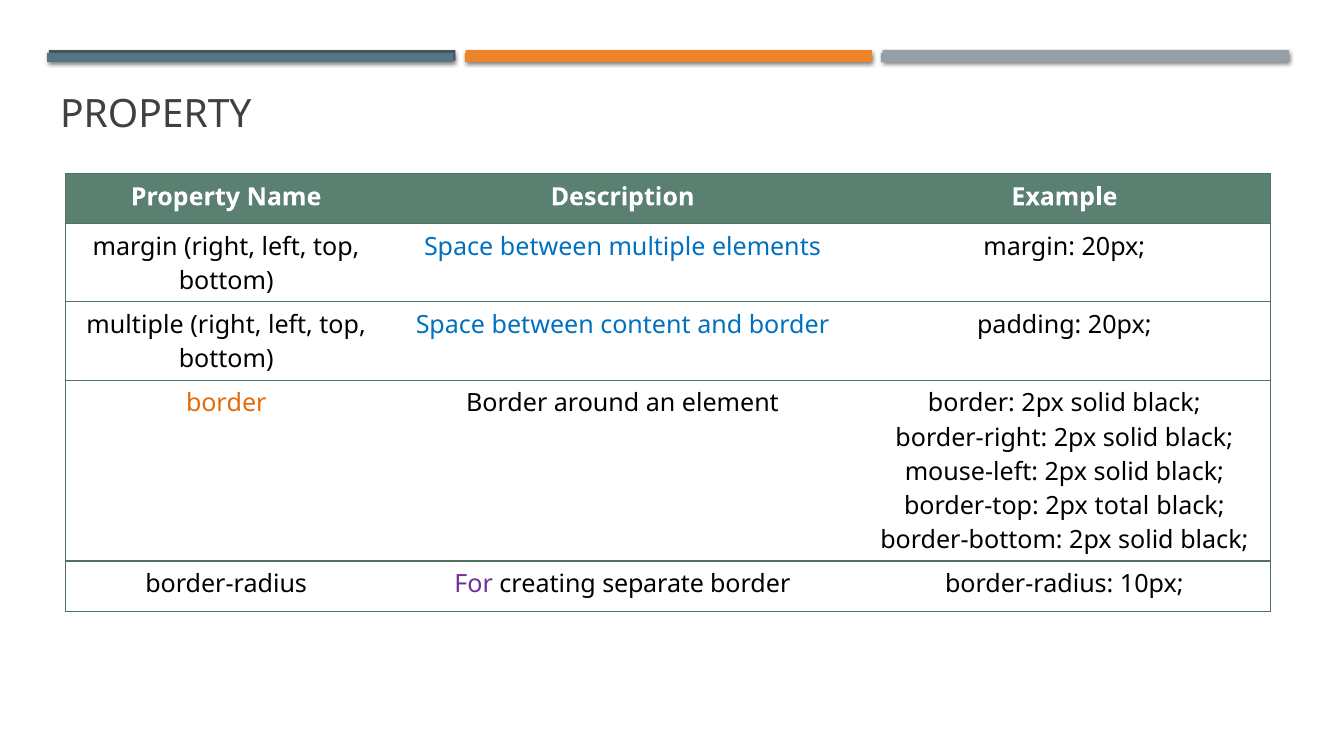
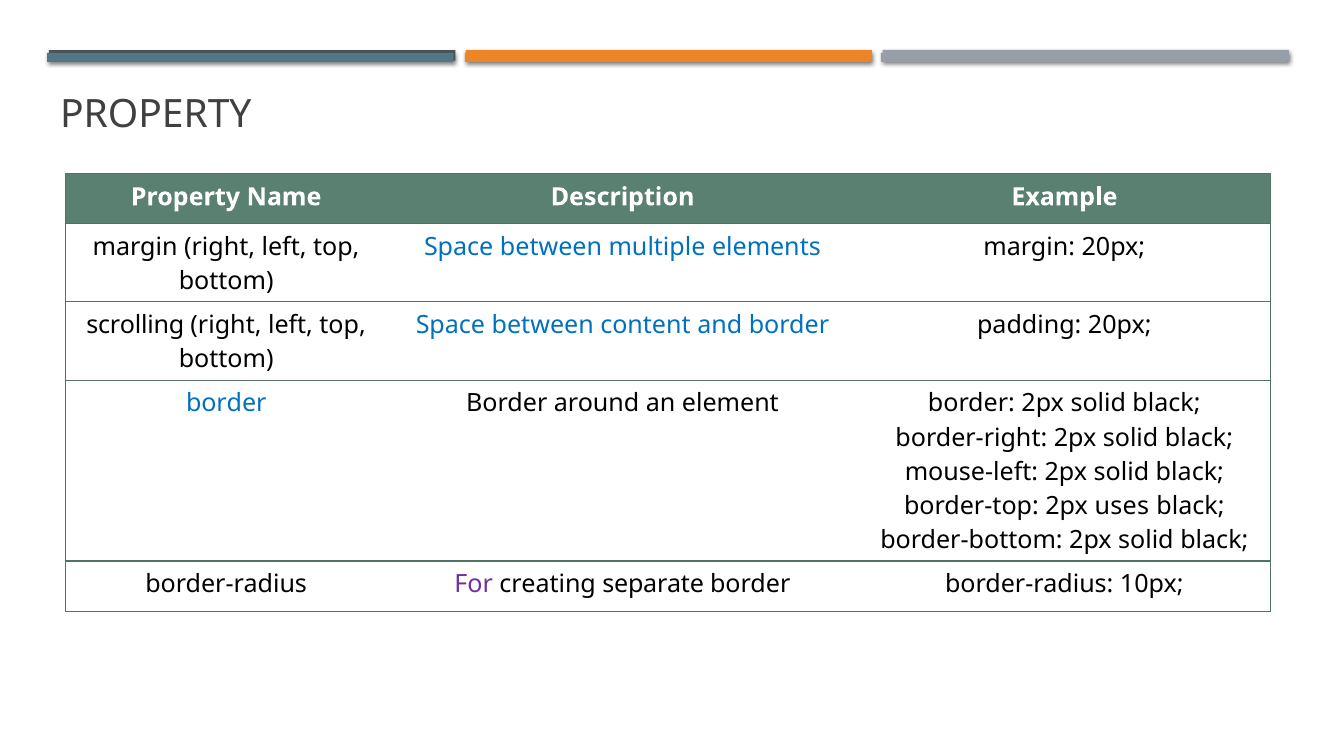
multiple at (135, 325): multiple -> scrolling
border at (226, 404) colour: orange -> blue
total: total -> uses
